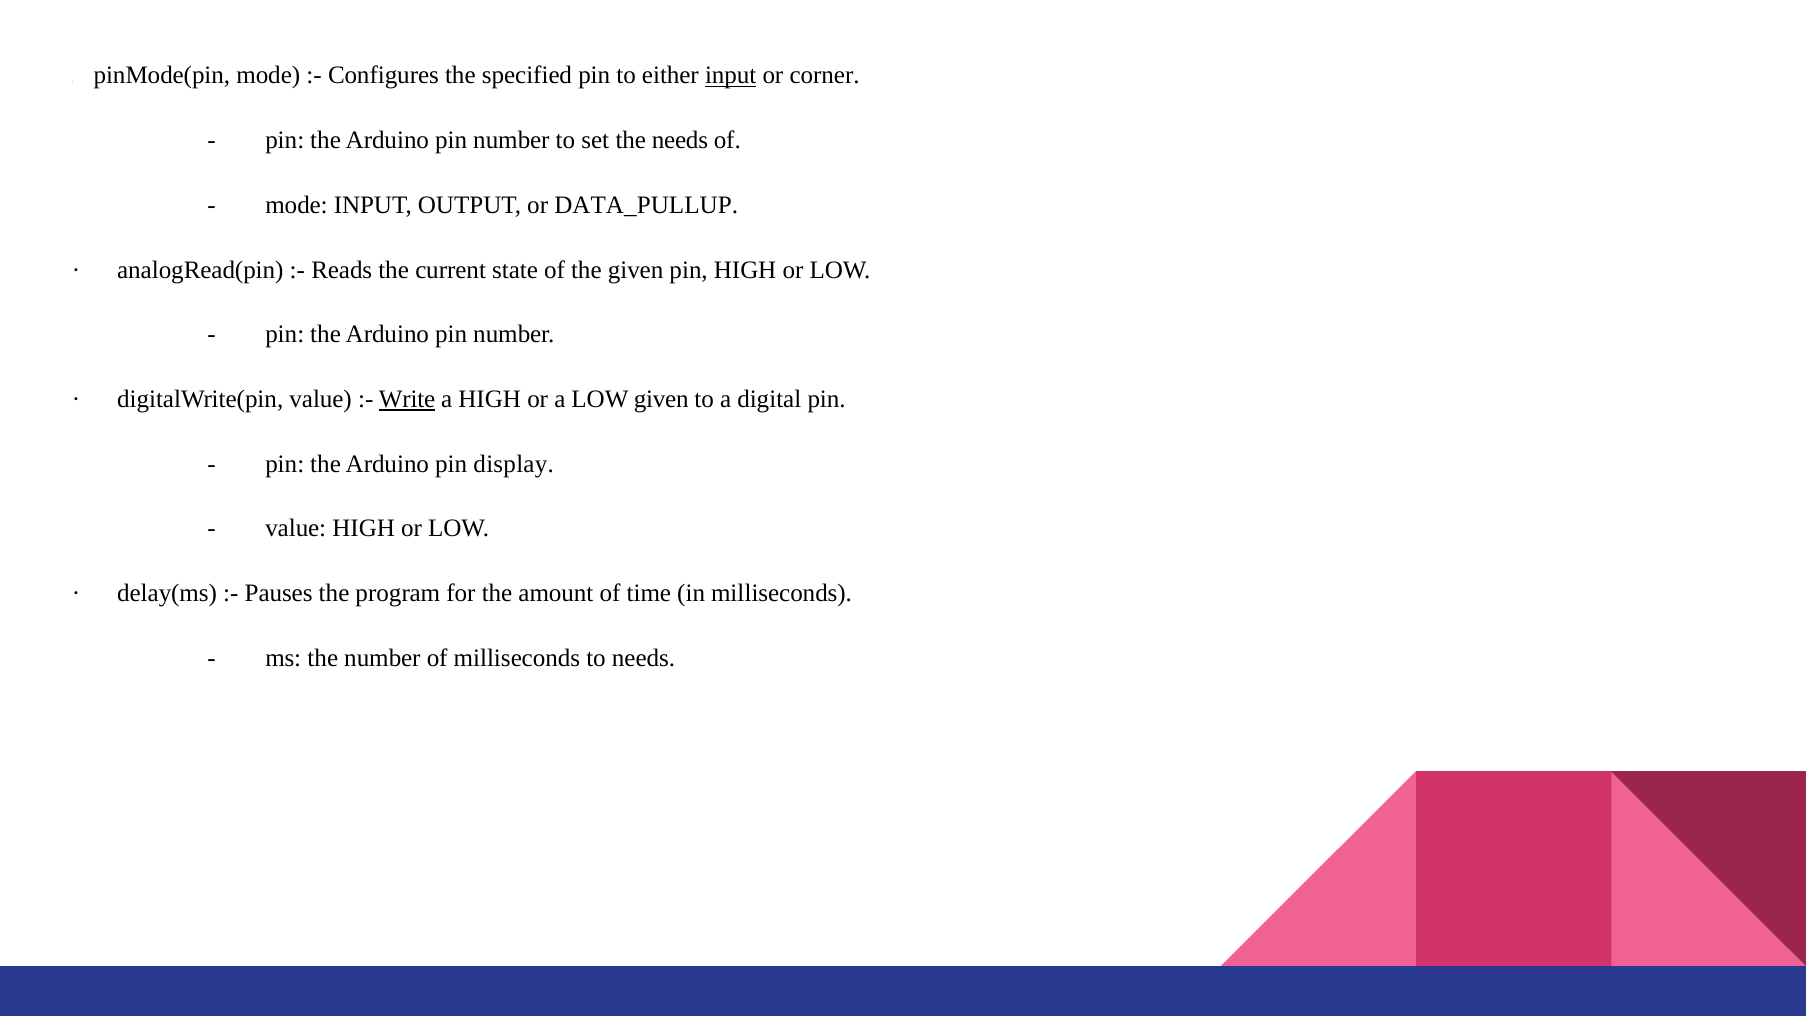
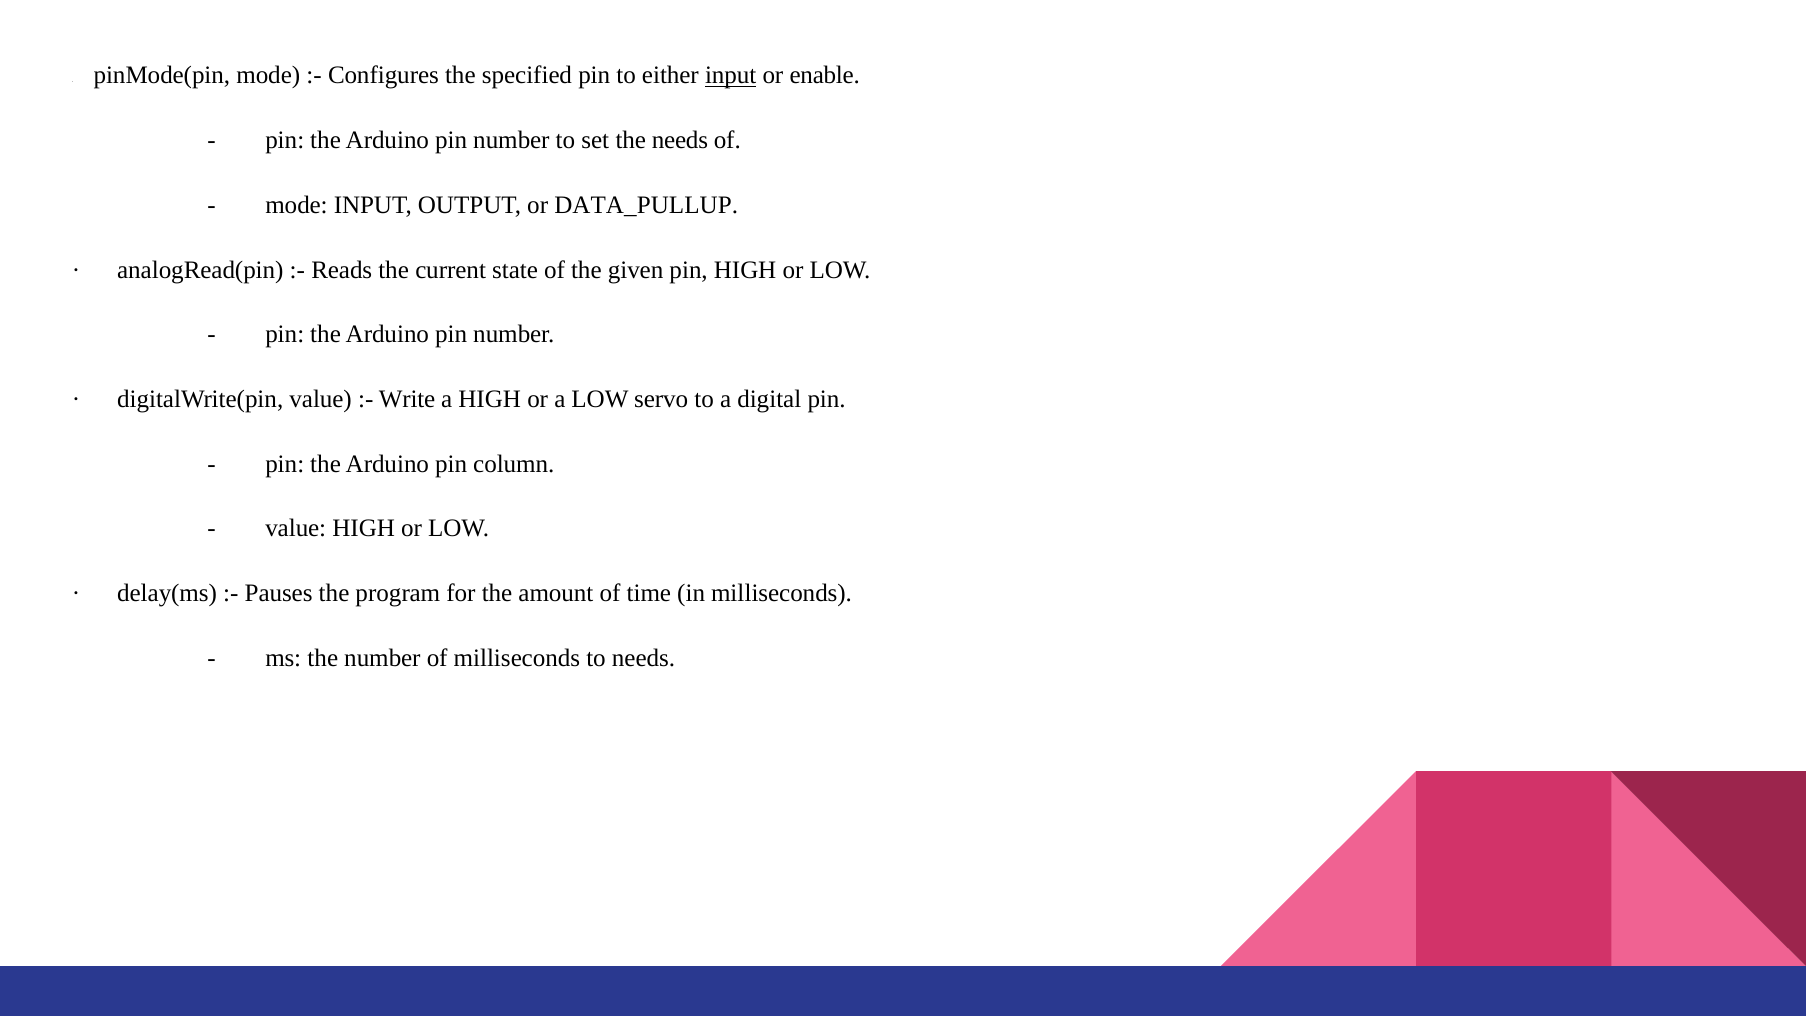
corner: corner -> enable
Write underline: present -> none
LOW given: given -> servo
display: display -> column
